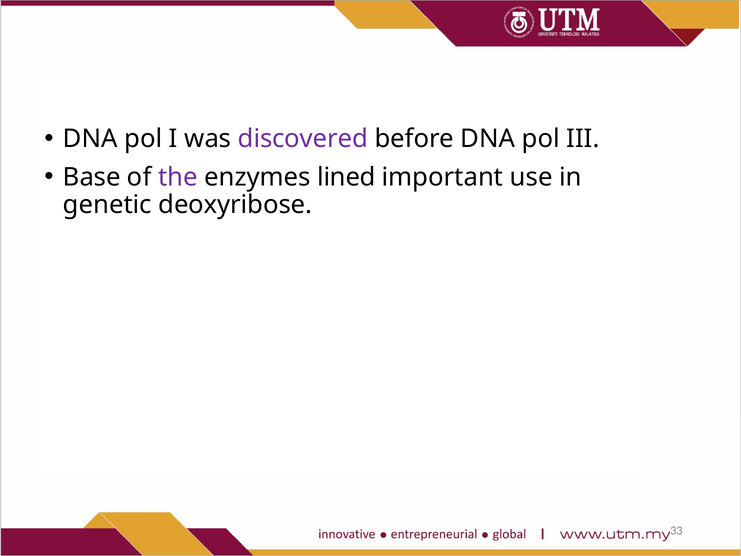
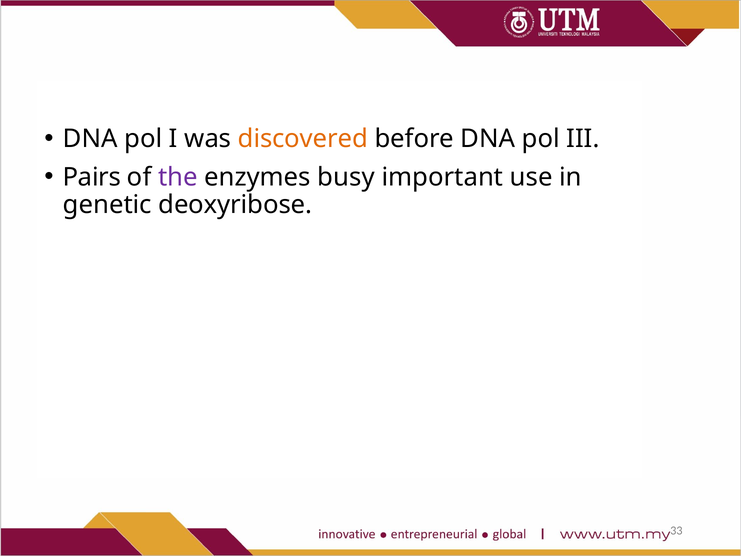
discovered colour: purple -> orange
Base: Base -> Pairs
lined: lined -> busy
